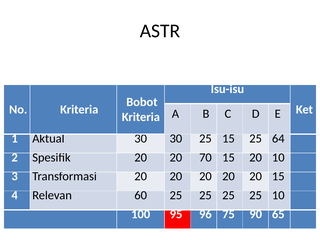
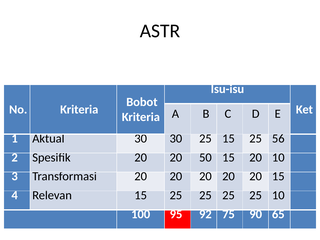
64: 64 -> 56
70: 70 -> 50
Relevan 60: 60 -> 15
96: 96 -> 92
